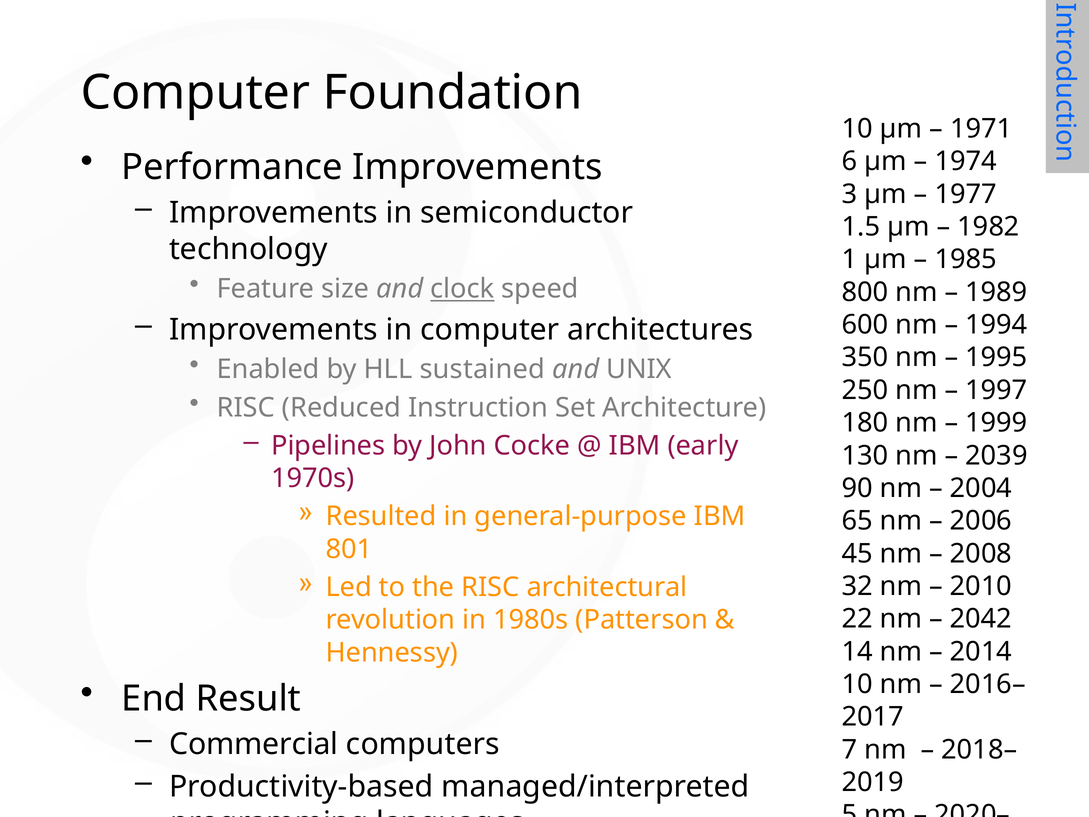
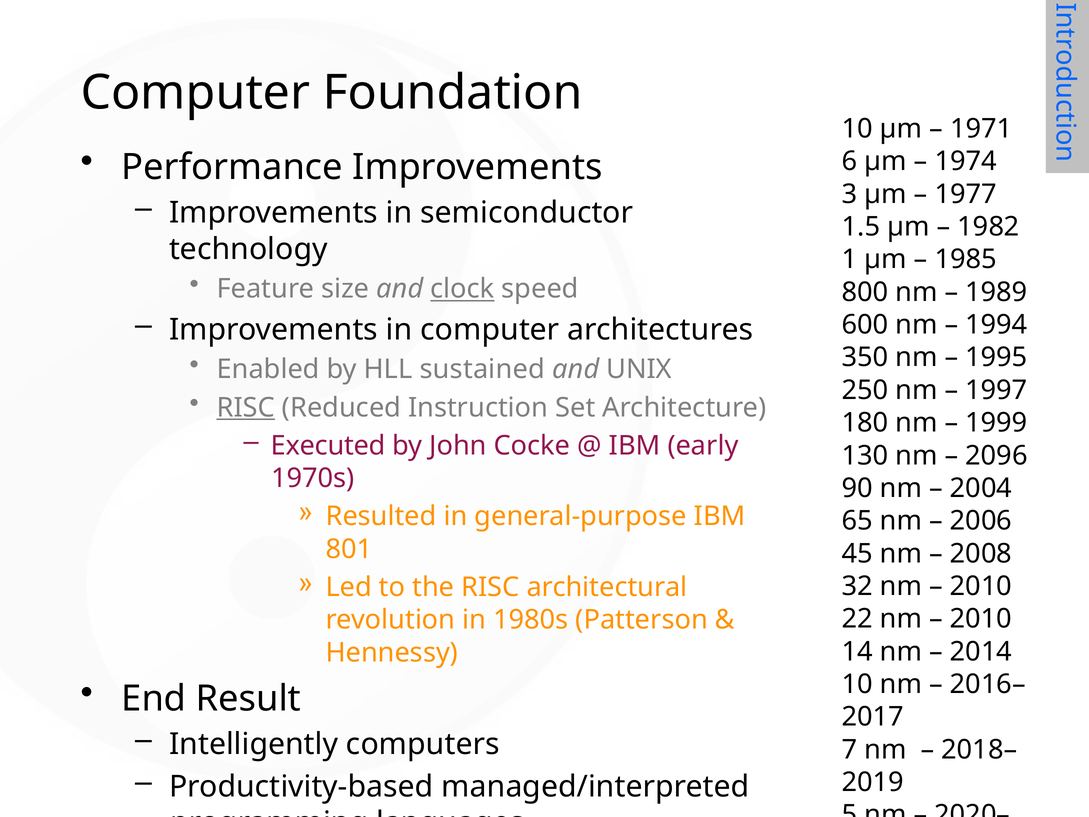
RISC at (246, 407) underline: none -> present
Pipelines: Pipelines -> Executed
2039: 2039 -> 2096
2042 at (981, 619): 2042 -> 2010
Commercial: Commercial -> Intelligently
